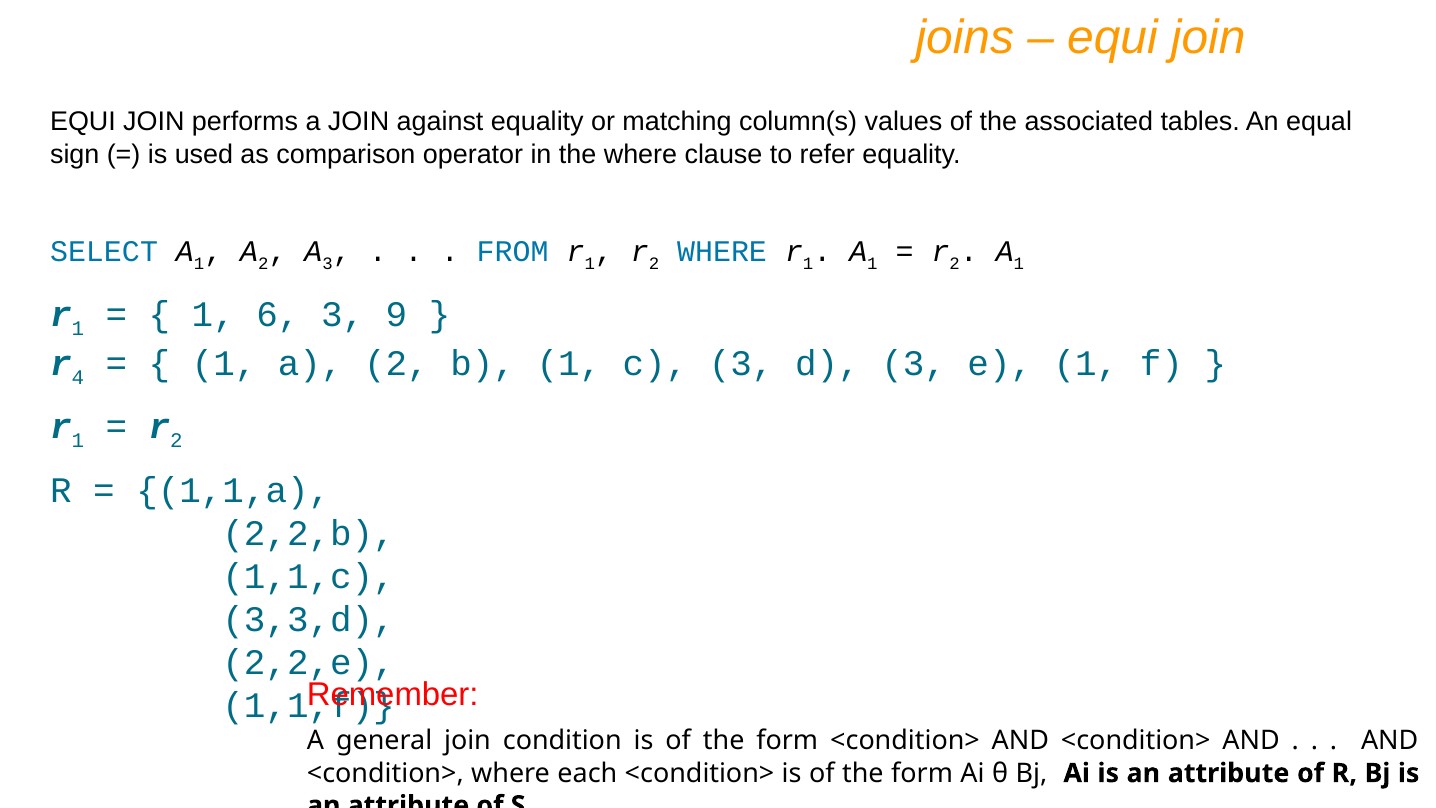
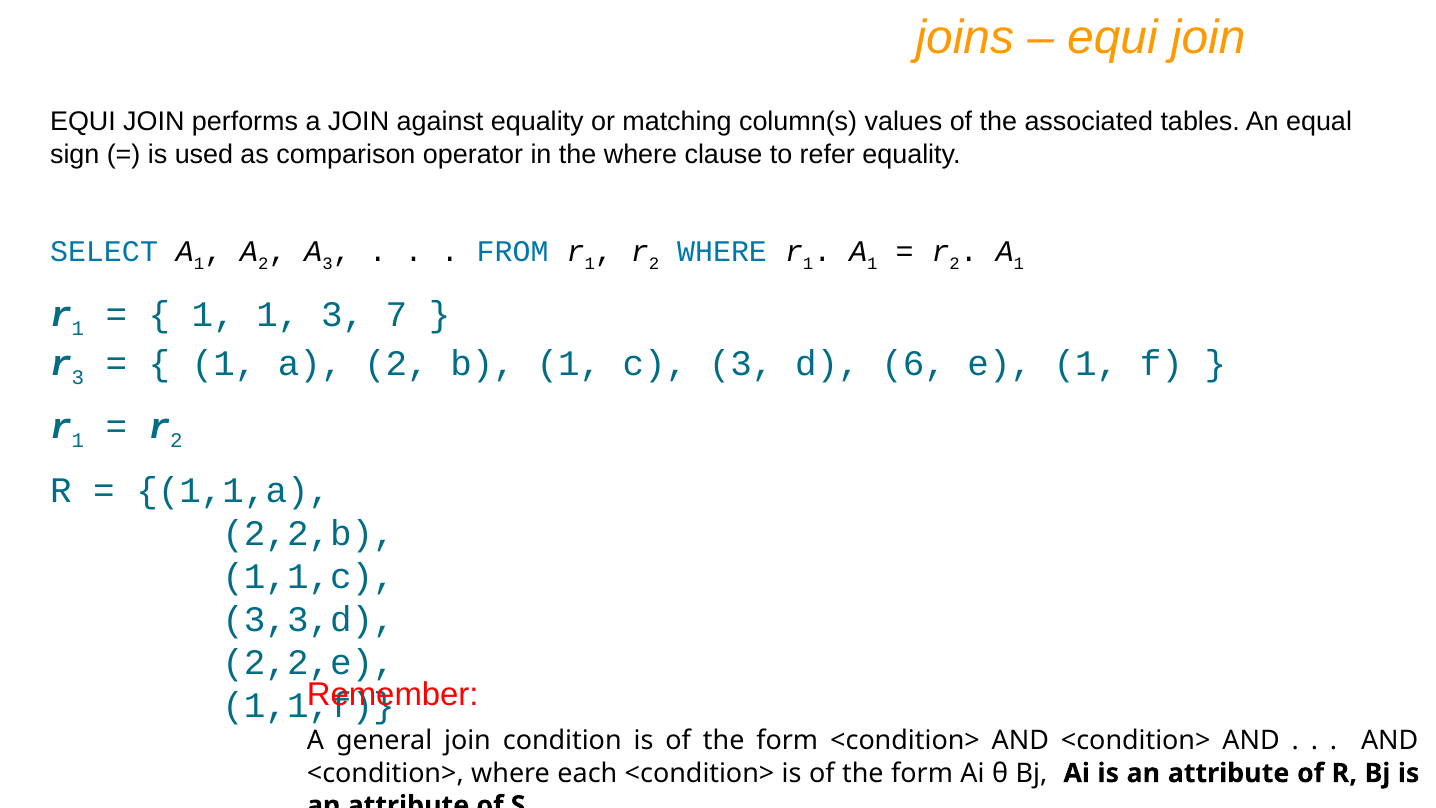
1 6: 6 -> 1
9: 9 -> 7
r 4: 4 -> 3
d 3: 3 -> 6
